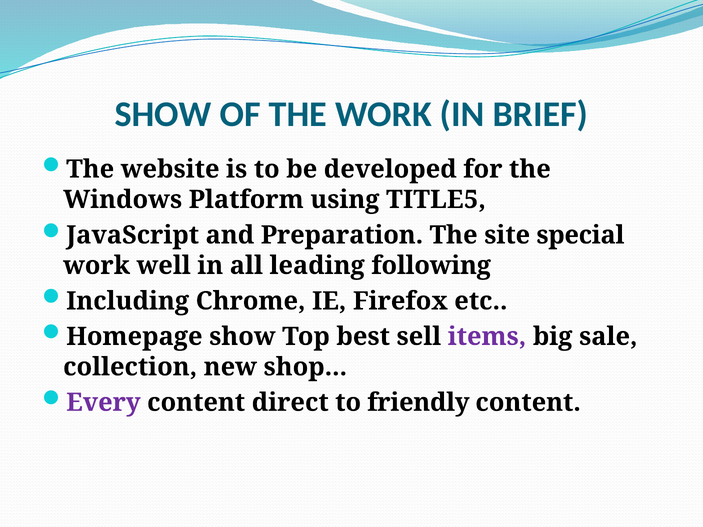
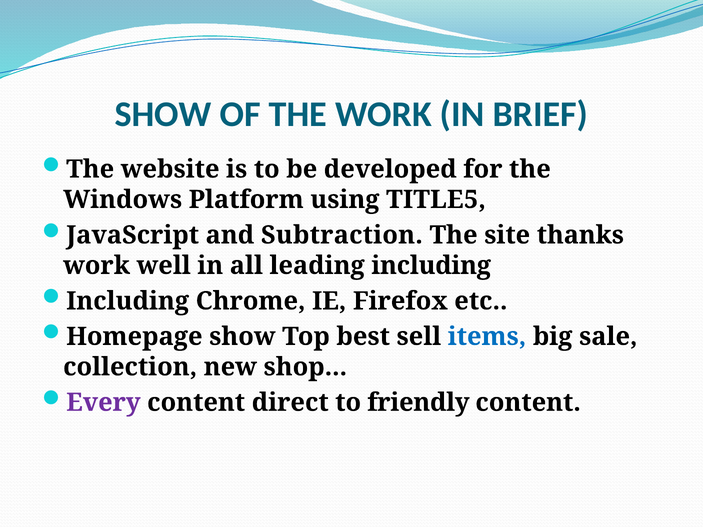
Preparation: Preparation -> Subtraction
special: special -> thanks
leading following: following -> including
items colour: purple -> blue
